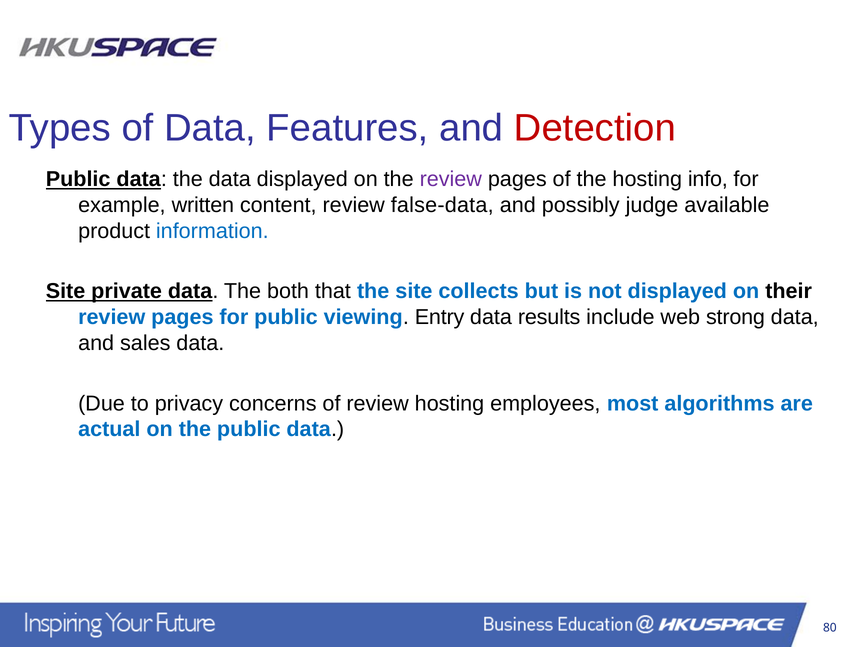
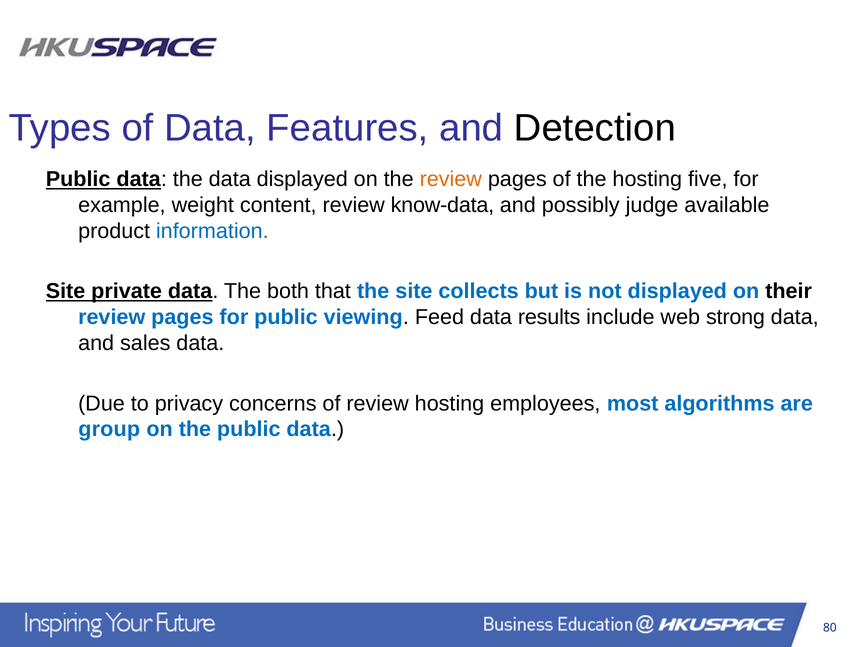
Detection colour: red -> black
review at (451, 179) colour: purple -> orange
info: info -> five
written: written -> weight
false-data: false-data -> know-data
Entry: Entry -> Feed
actual: actual -> group
